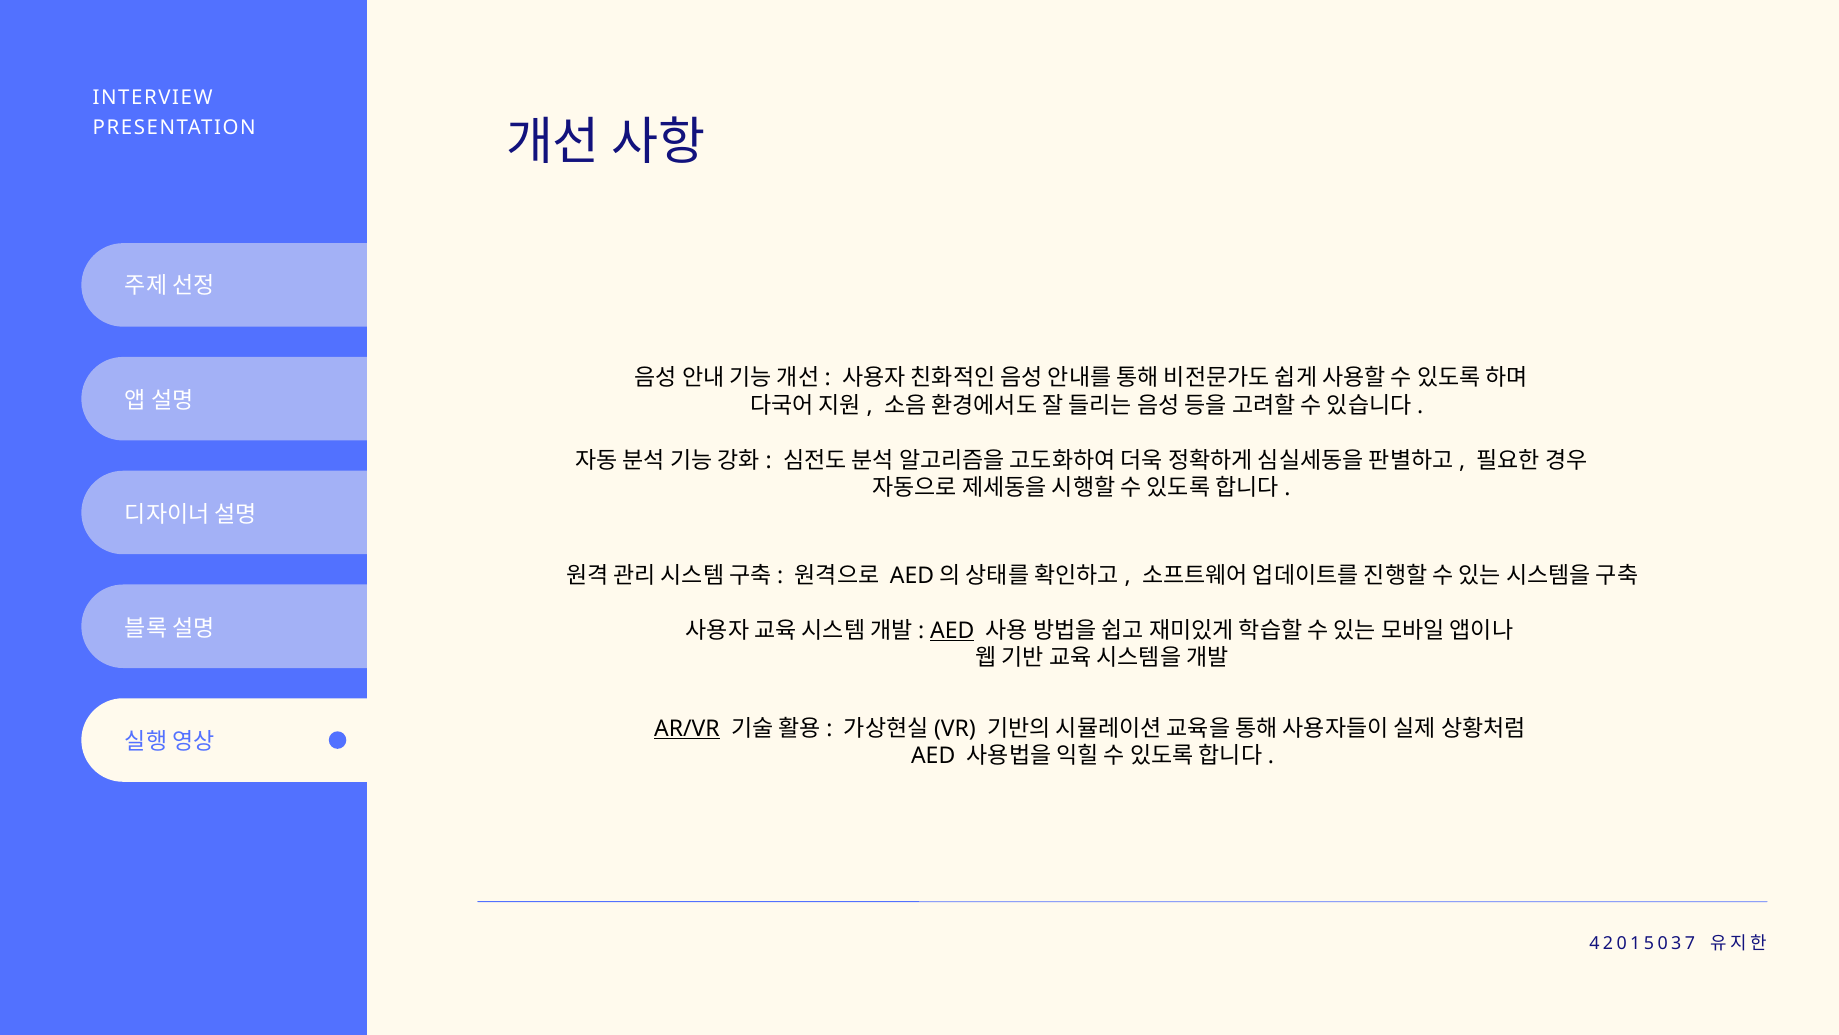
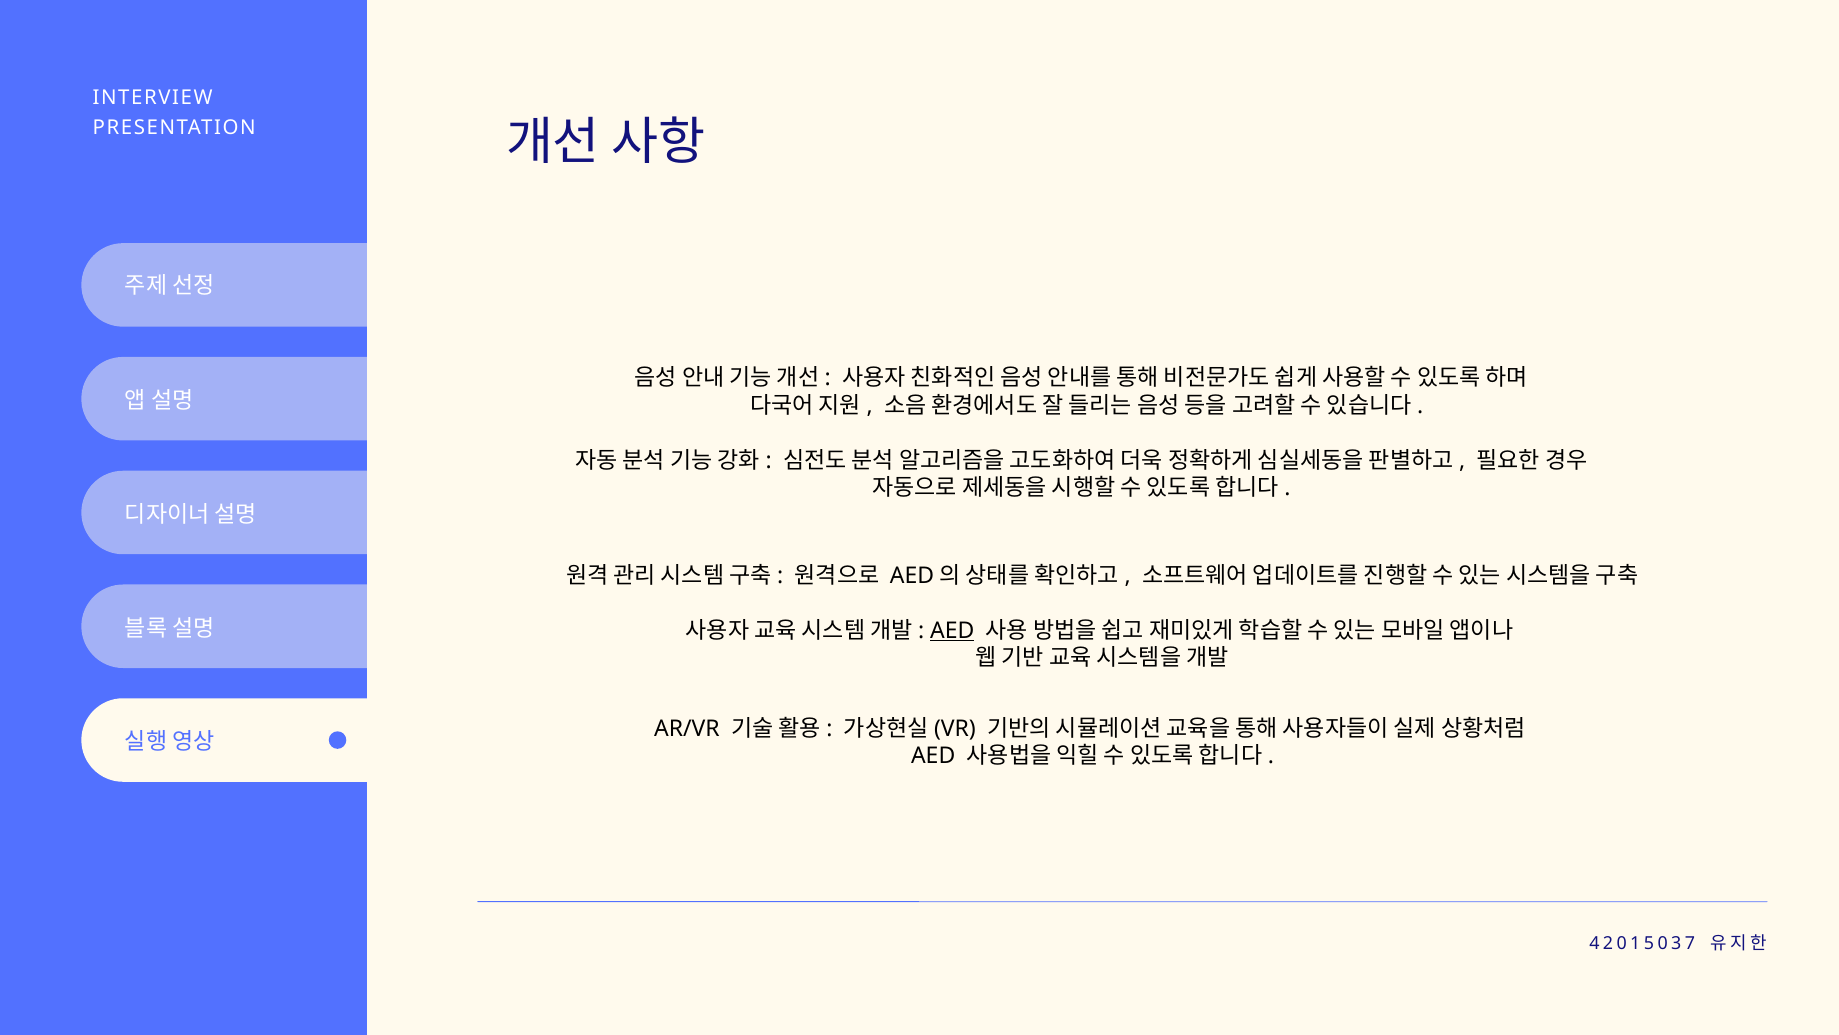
AR/VR underline: present -> none
